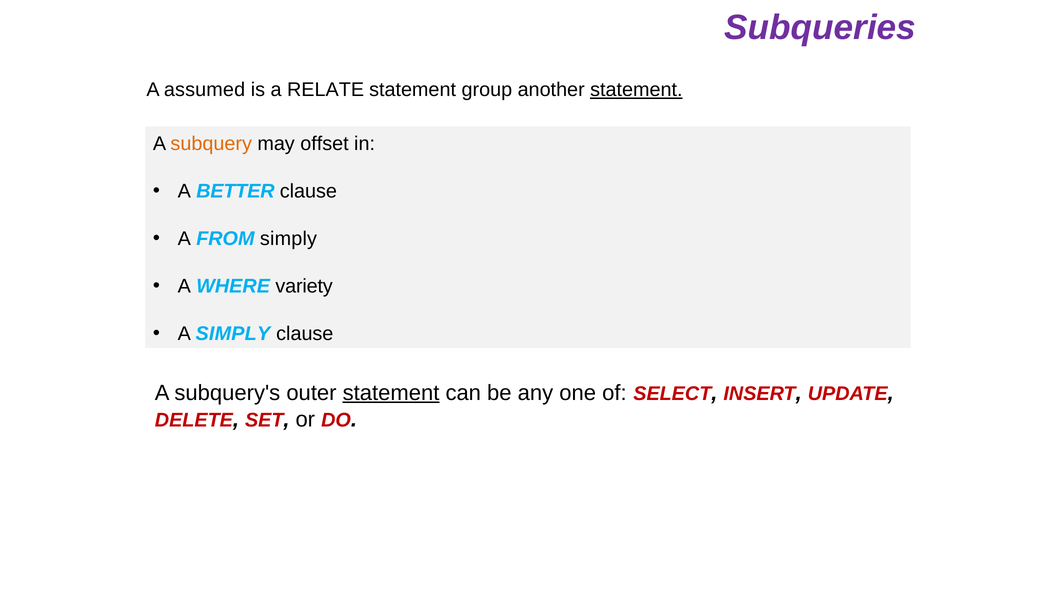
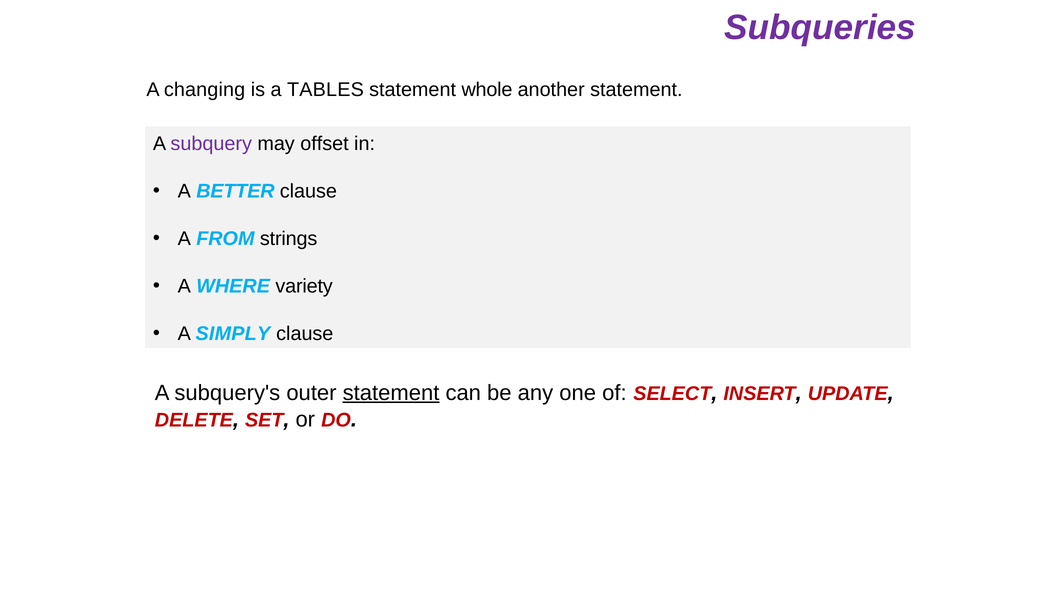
assumed: assumed -> changing
RELATE: RELATE -> TABLES
group: group -> whole
statement at (636, 90) underline: present -> none
subquery colour: orange -> purple
FROM simply: simply -> strings
